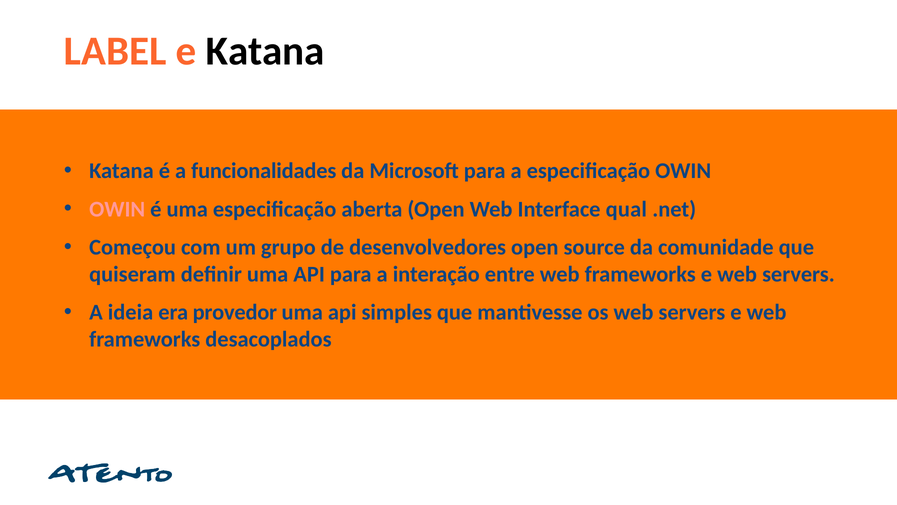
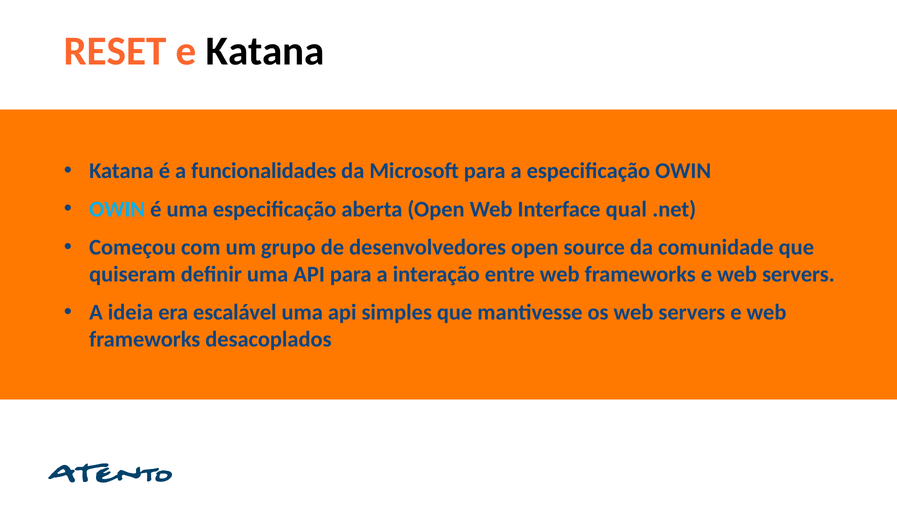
LABEL: LABEL -> RESET
OWIN at (117, 209) colour: pink -> light blue
provedor: provedor -> escalável
